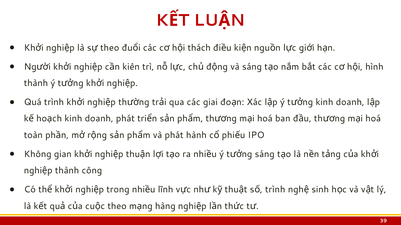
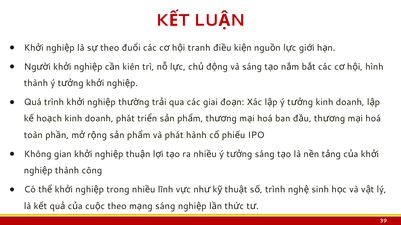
thách: thách -> tranh
hàng at (165, 207): hàng -> sáng
